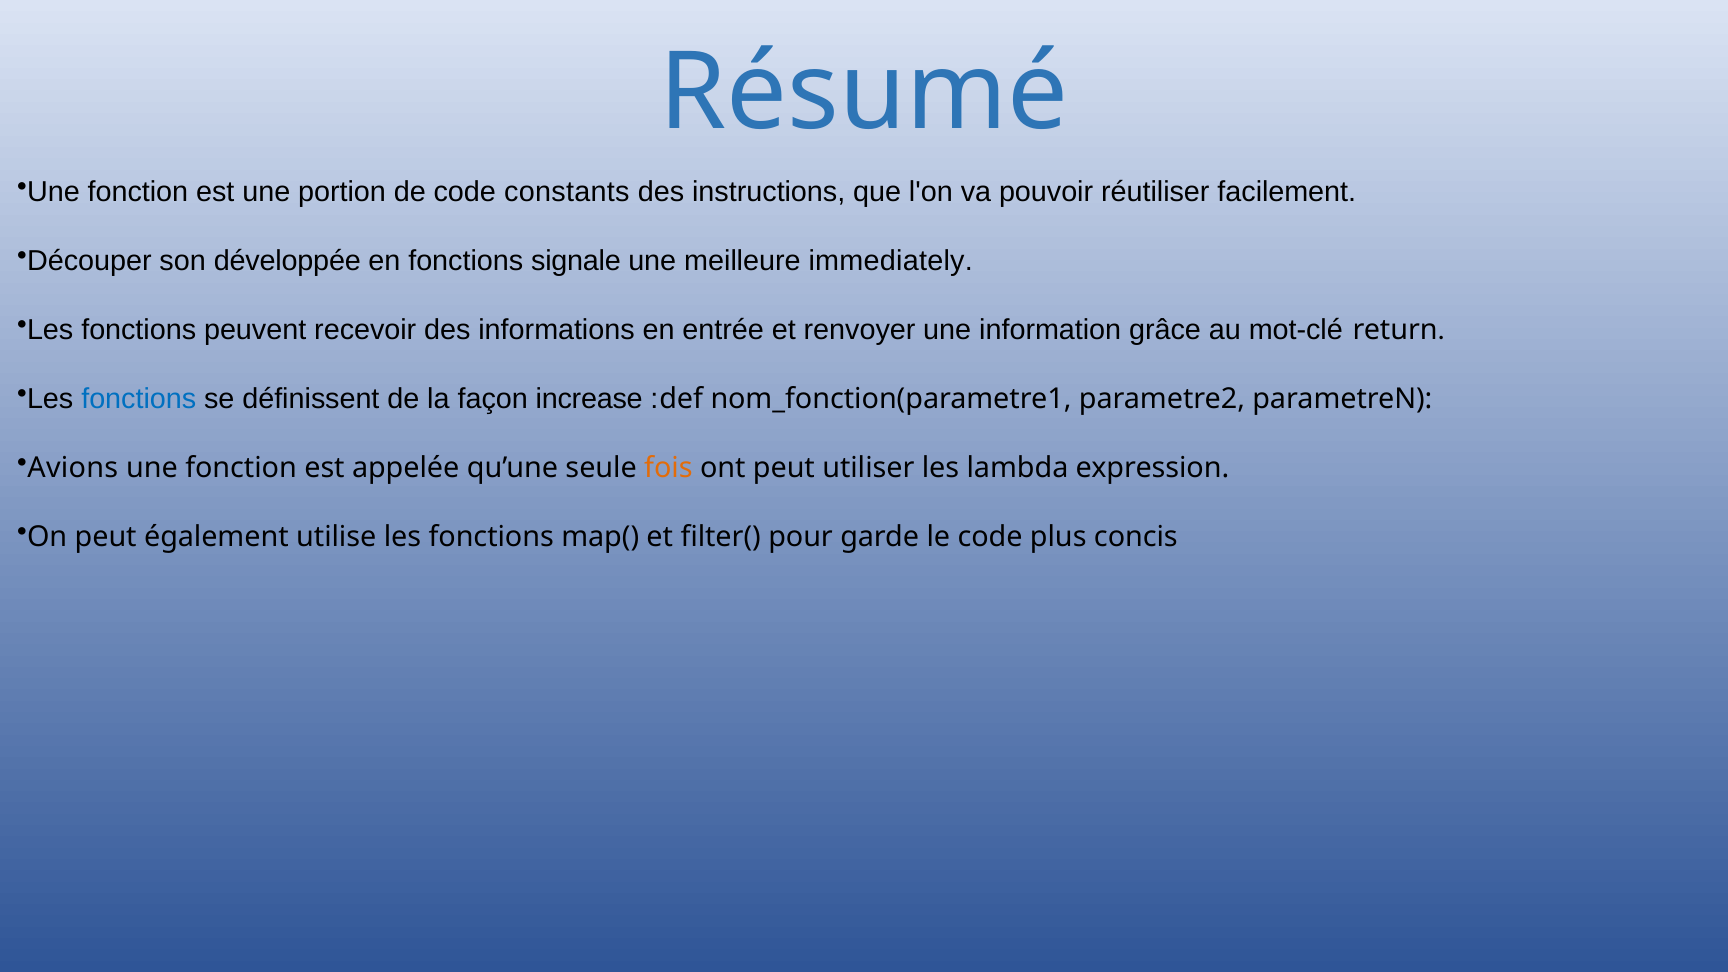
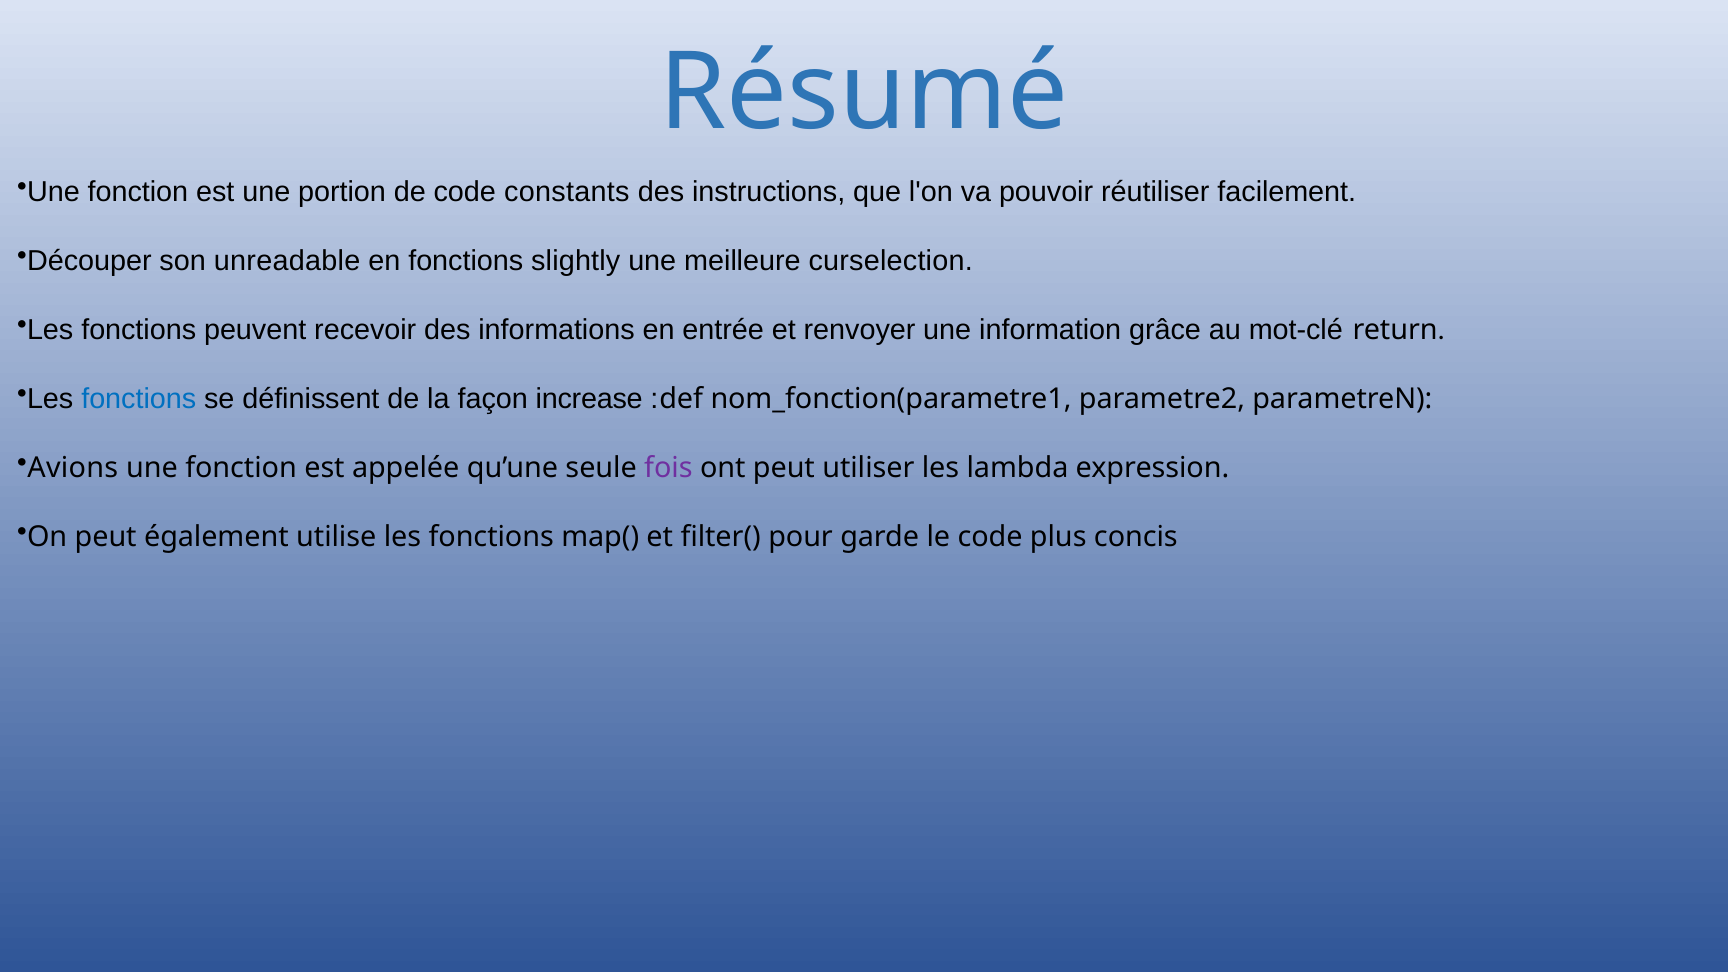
développée: développée -> unreadable
signale: signale -> slightly
immediately: immediately -> curselection
fois colour: orange -> purple
